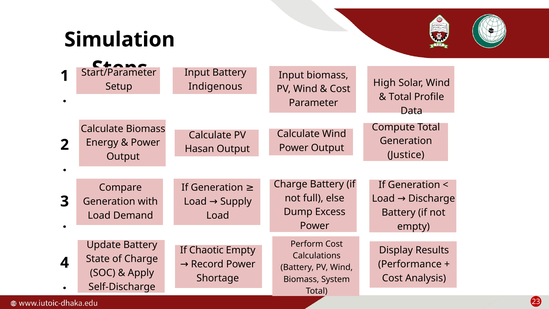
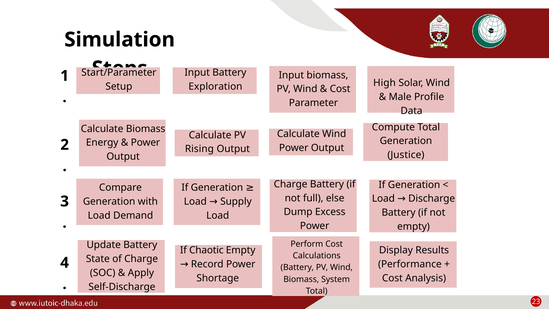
Indigenous: Indigenous -> Exploration
Total at (400, 97): Total -> Male
Hasan: Hasan -> Rising
